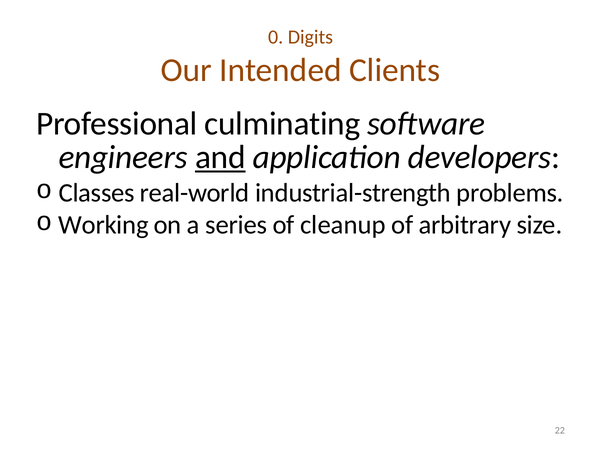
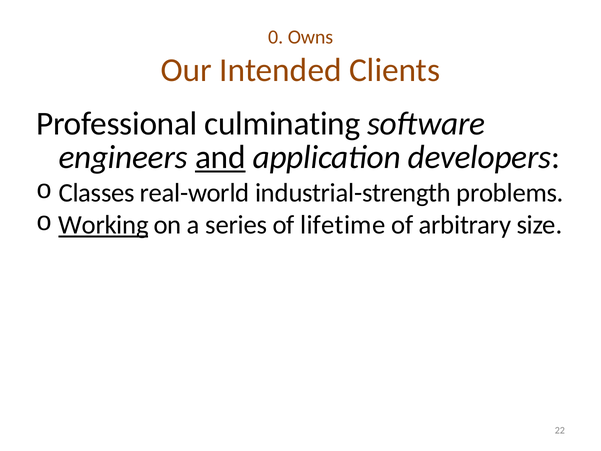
Digits: Digits -> Owns
Working underline: none -> present
cleanup: cleanup -> lifetime
